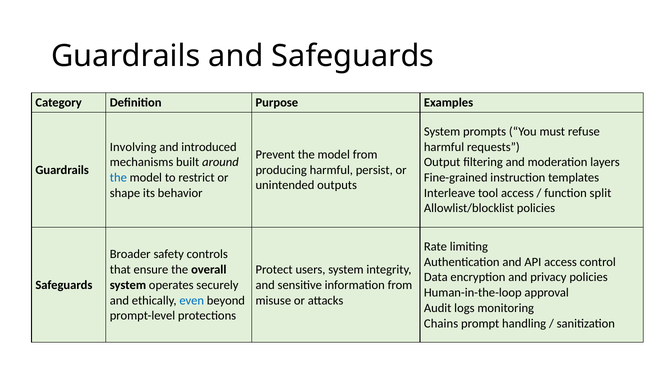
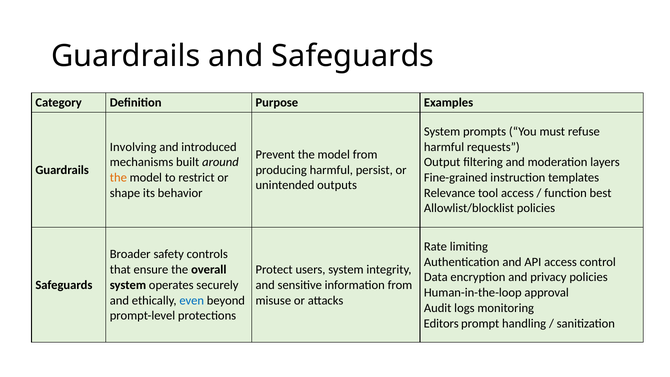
the at (118, 178) colour: blue -> orange
Interleave: Interleave -> Relevance
split: split -> best
Chains: Chains -> Editors
